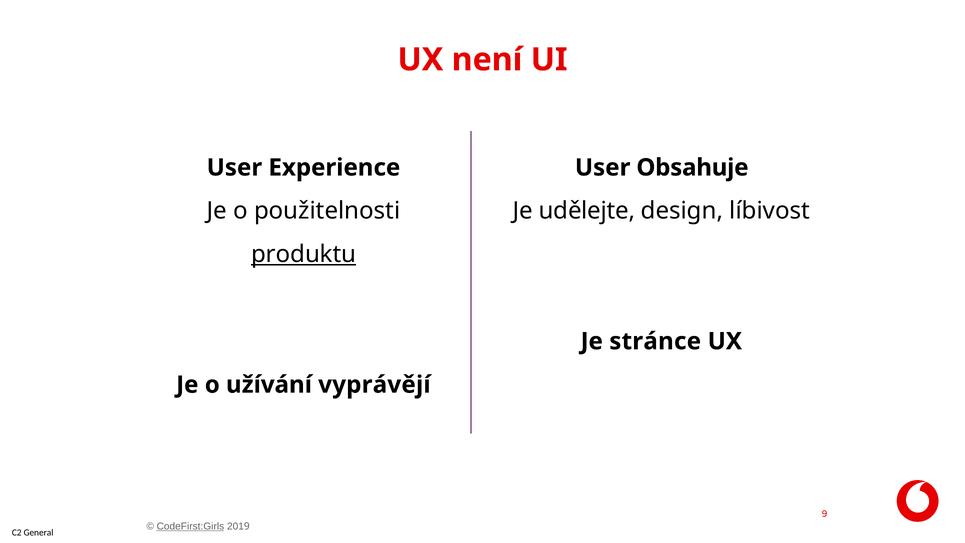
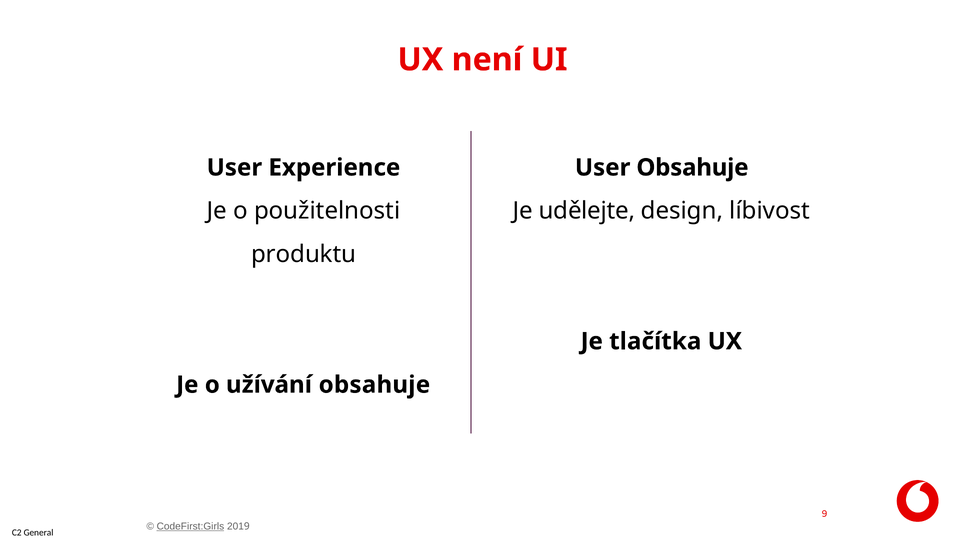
produktu underline: present -> none
stránce: stránce -> tlačítka
užívání vyprávějí: vyprávějí -> obsahuje
